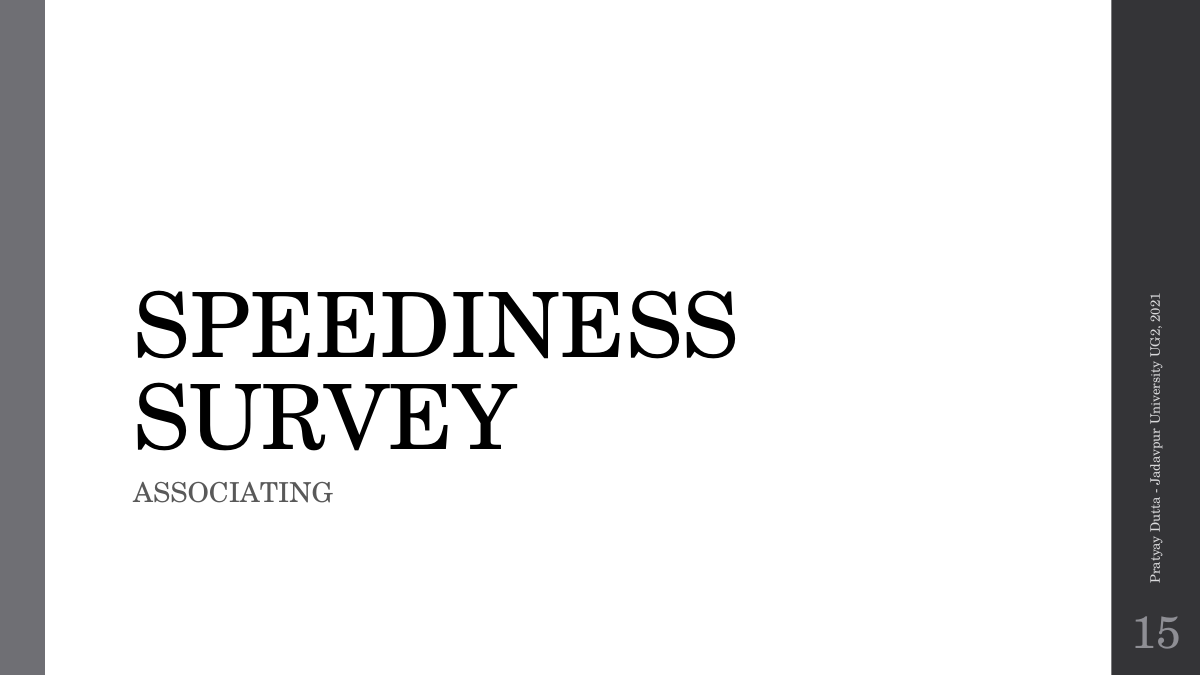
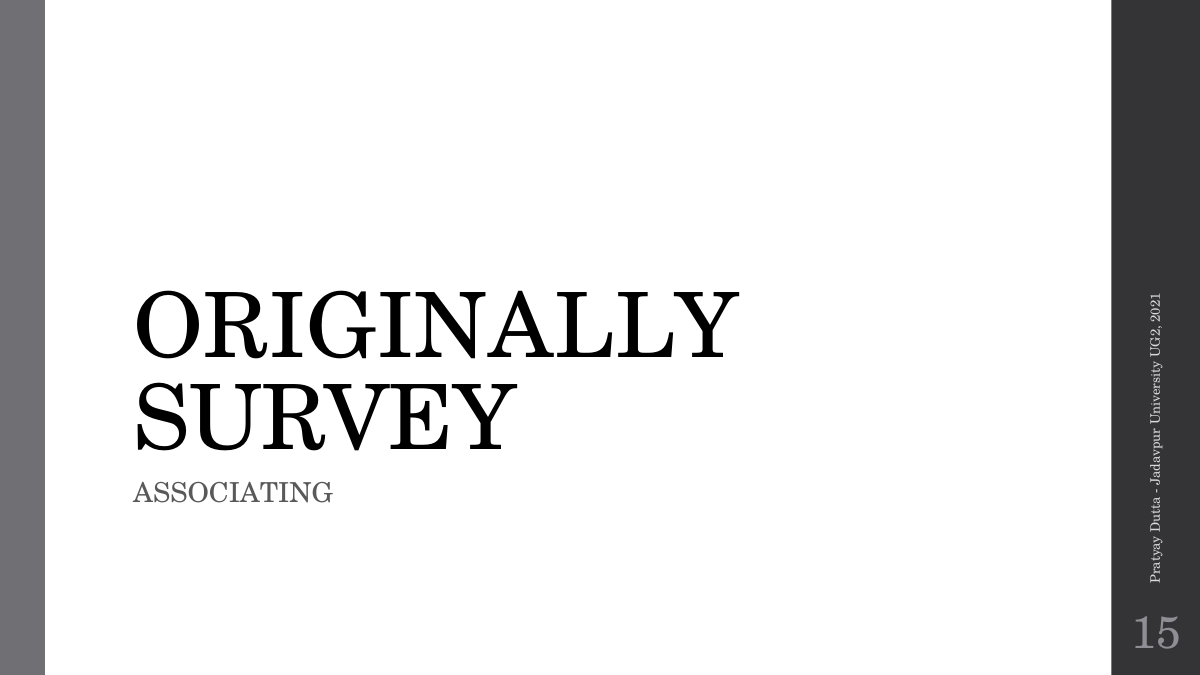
SPEEDINESS: SPEEDINESS -> ORIGINALLY
